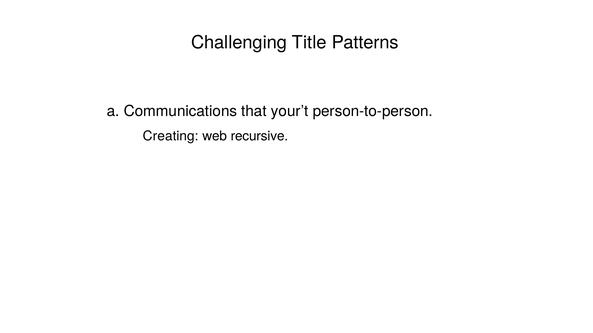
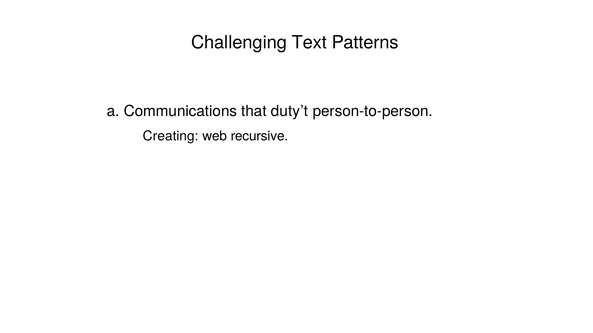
Title: Title -> Text
your’t: your’t -> duty’t
